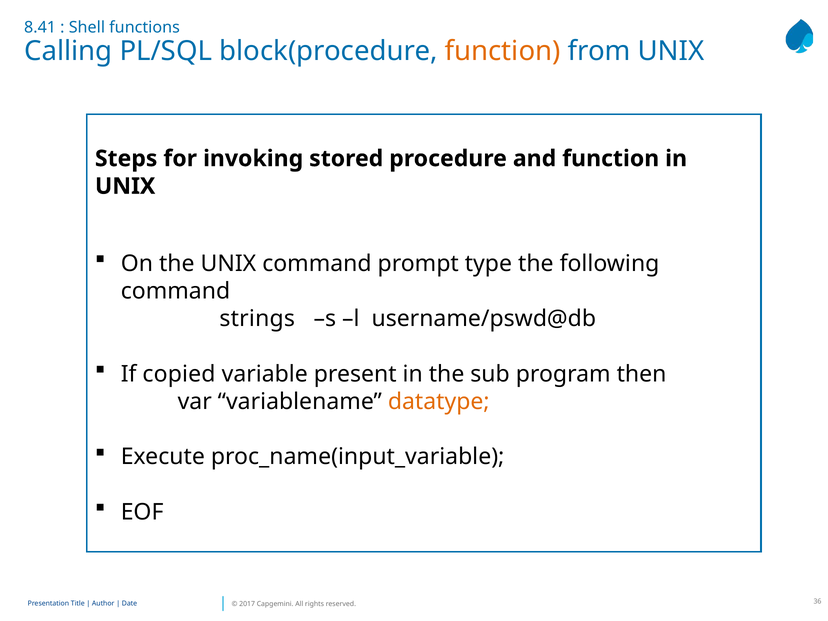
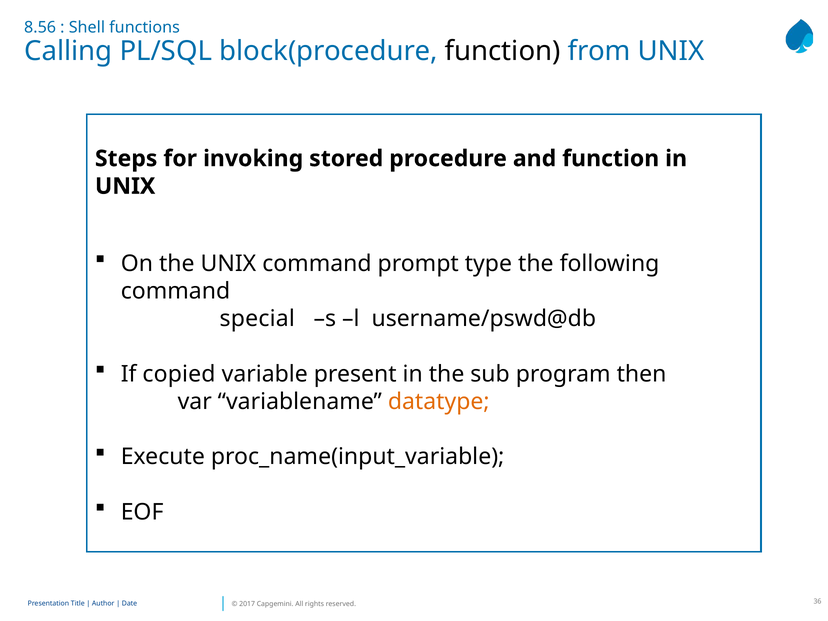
8.41: 8.41 -> 8.56
function at (503, 51) colour: orange -> black
strings: strings -> special
